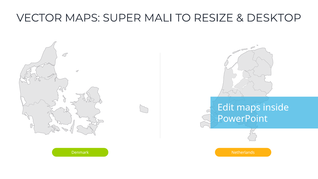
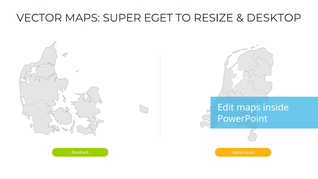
MALI: MALI -> EGET
